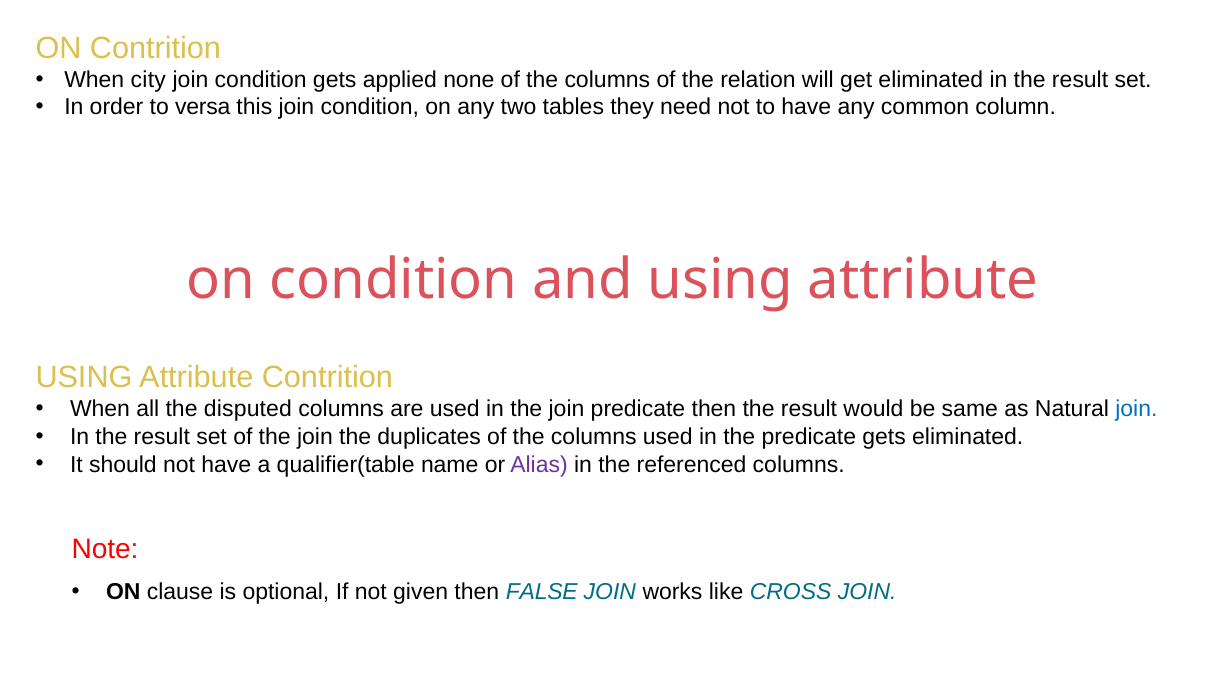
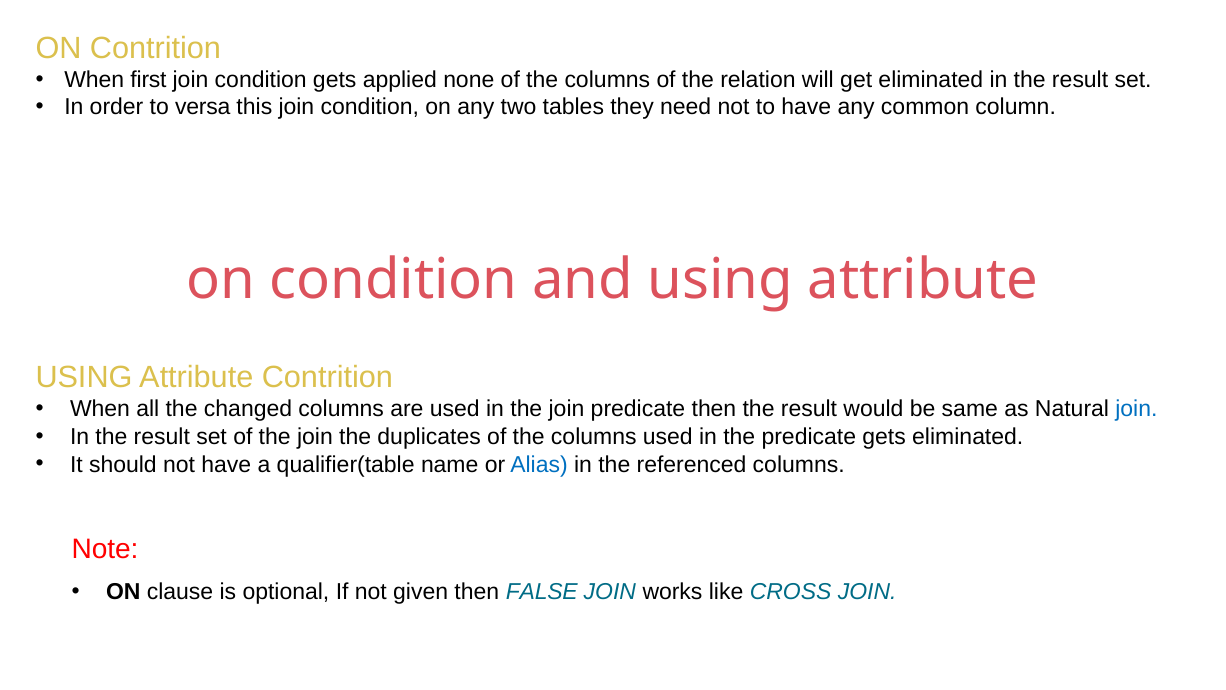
city: city -> first
disputed: disputed -> changed
Alias colour: purple -> blue
